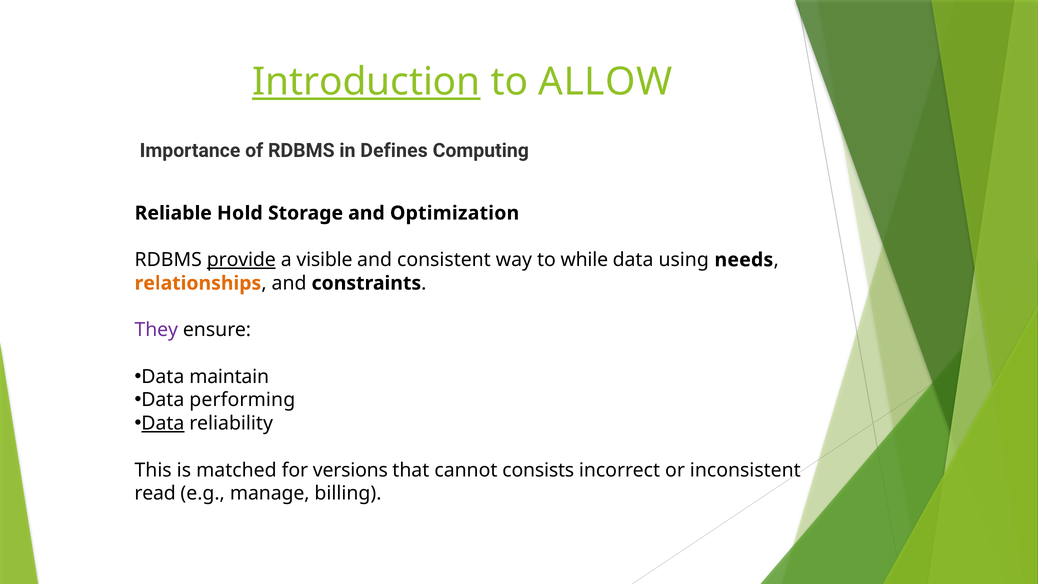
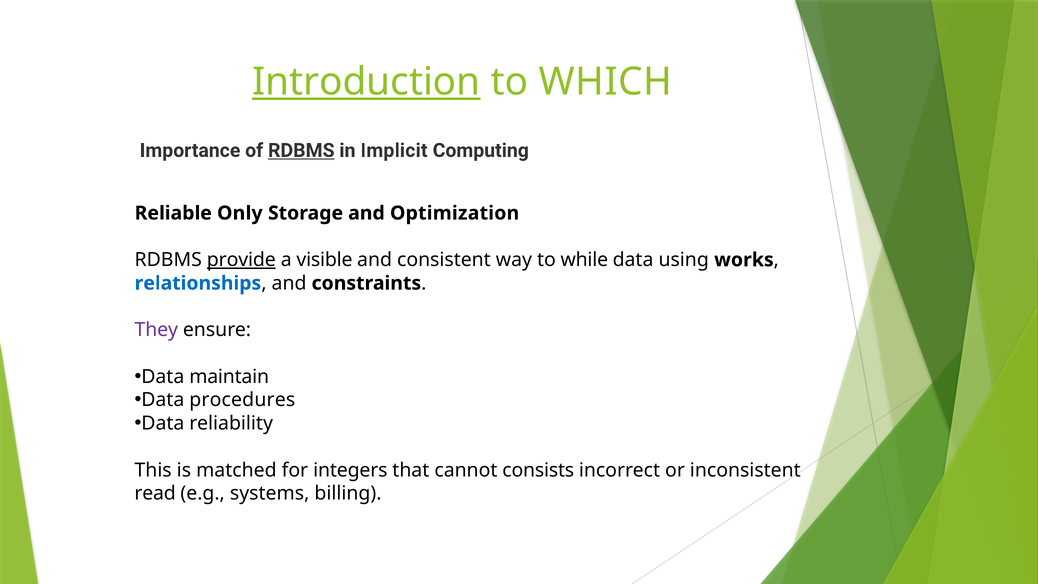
ALLOW: ALLOW -> WHICH
RDBMS at (301, 150) underline: none -> present
Defines: Defines -> Implicit
Hold: Hold -> Only
needs: needs -> works
relationships colour: orange -> blue
performing: performing -> procedures
Data at (163, 423) underline: present -> none
versions: versions -> integers
manage: manage -> systems
